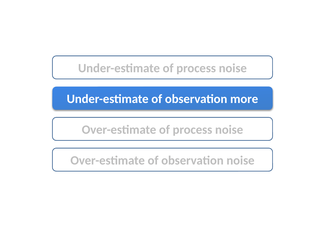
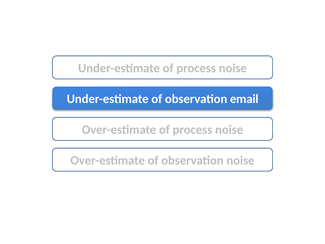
more: more -> email
